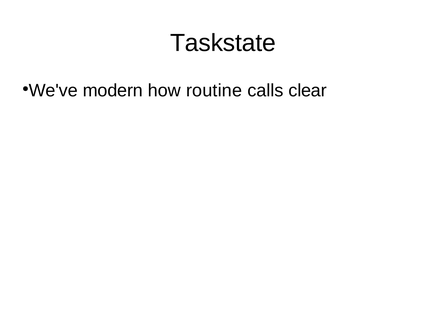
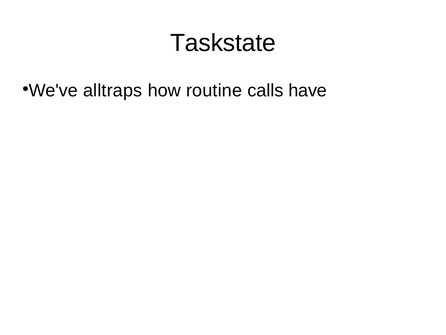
modern: modern -> alltraps
clear: clear -> have
